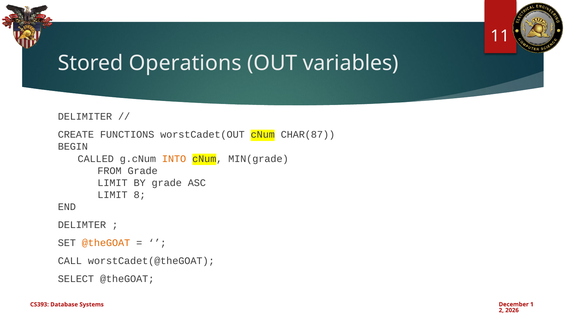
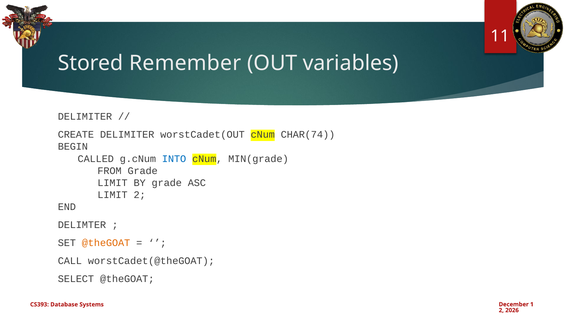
Operations: Operations -> Remember
CREATE FUNCTIONS: FUNCTIONS -> DELIMITER
CHAR(87: CHAR(87 -> CHAR(74
INTO colour: orange -> blue
LIMIT 8: 8 -> 2
